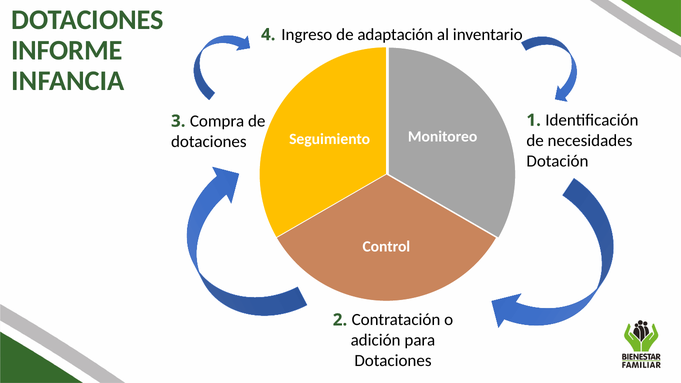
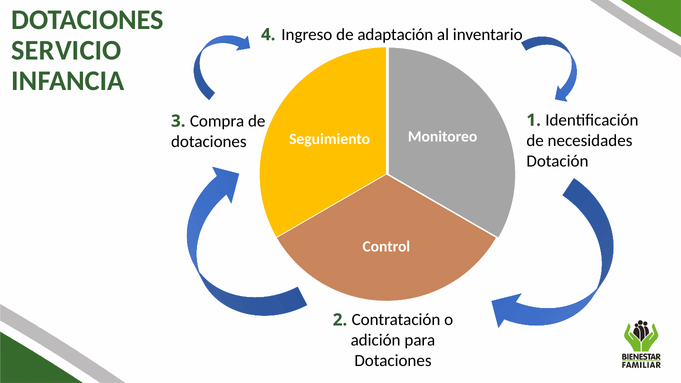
INFORME: INFORME -> SERVICIO
